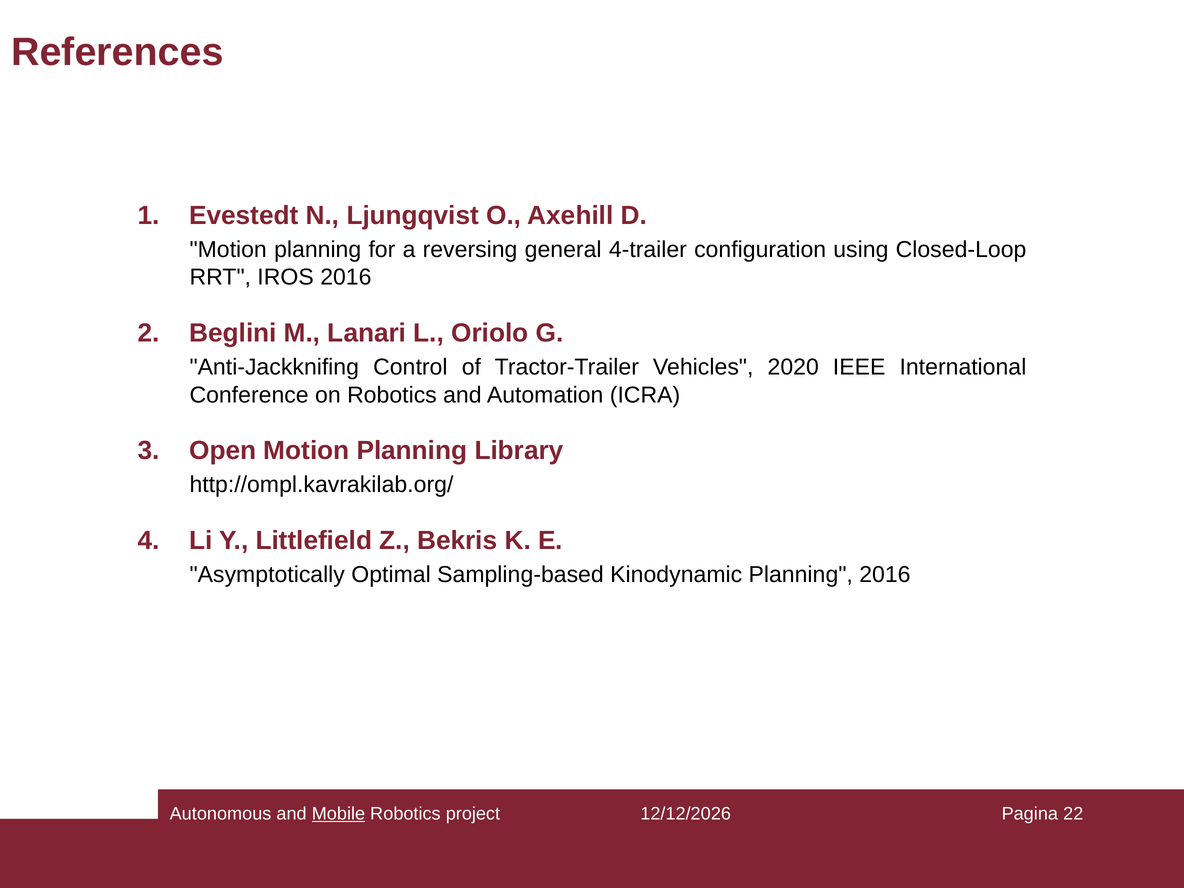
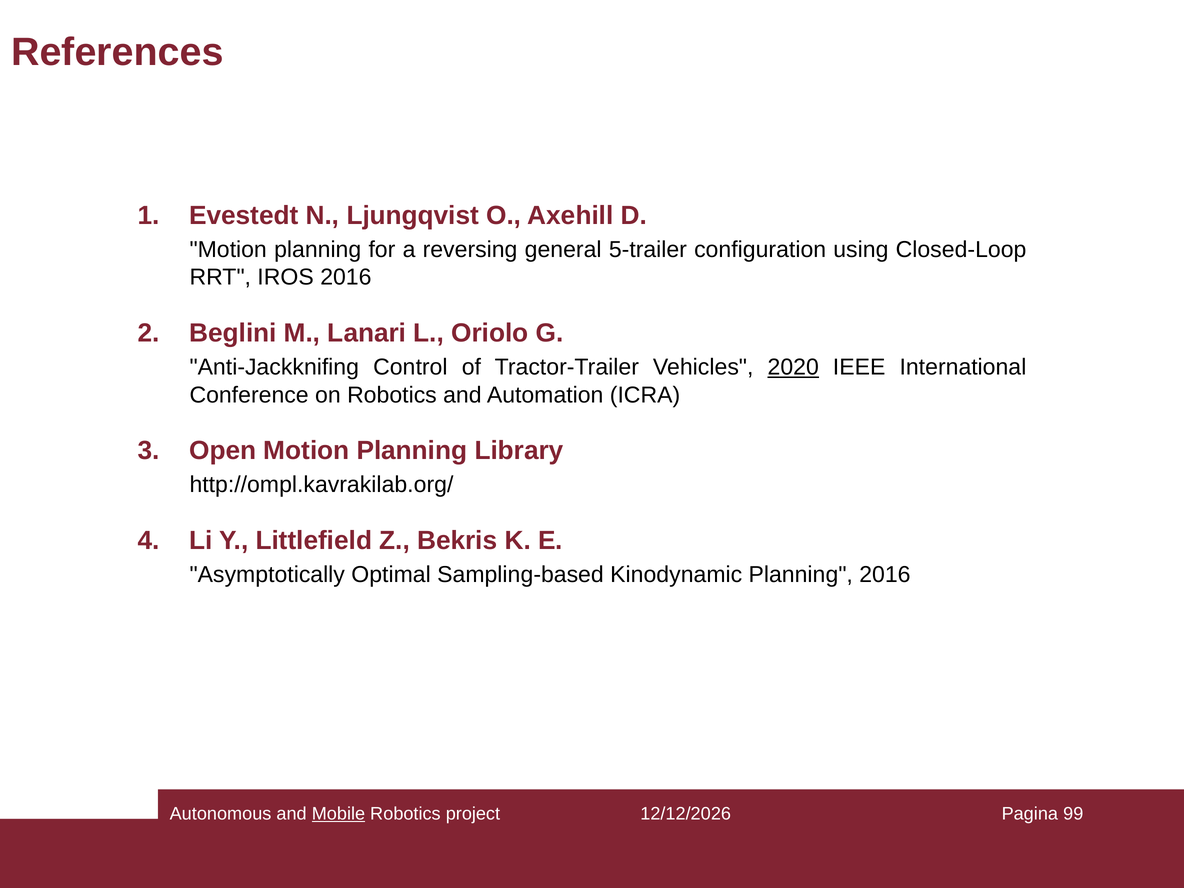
4-trailer: 4-trailer -> 5-trailer
2020 underline: none -> present
22: 22 -> 99
